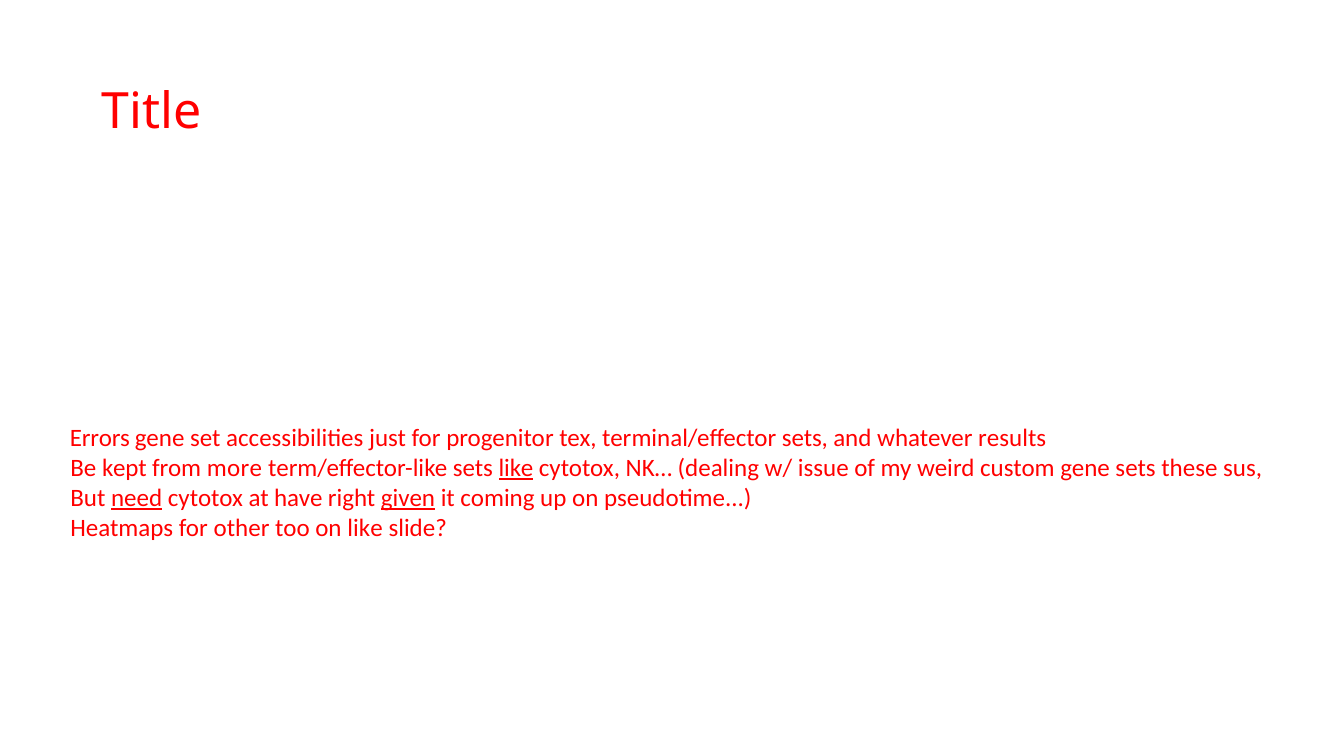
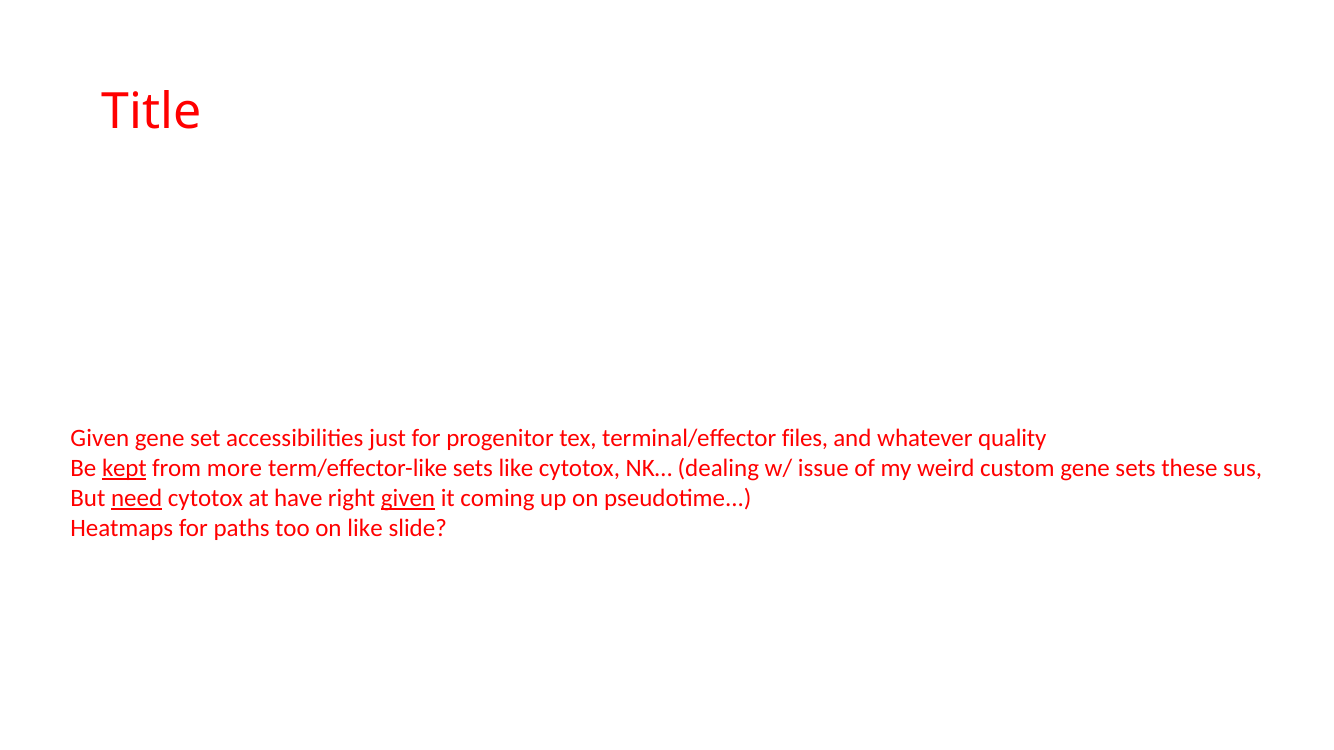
Errors at (100, 438): Errors -> Given
terminal/effector sets: sets -> files
results: results -> quality
kept underline: none -> present
like at (516, 468) underline: present -> none
other: other -> paths
